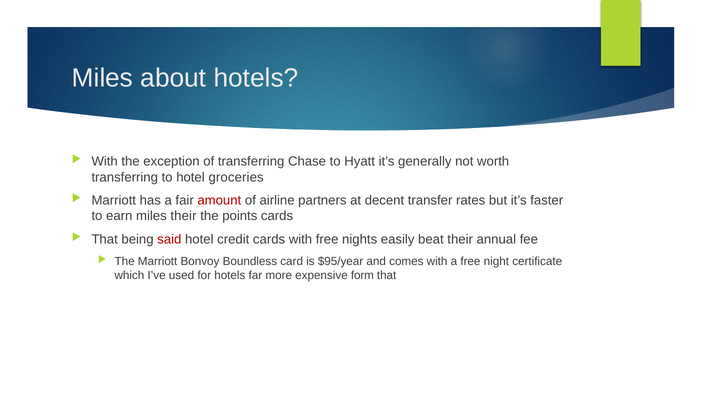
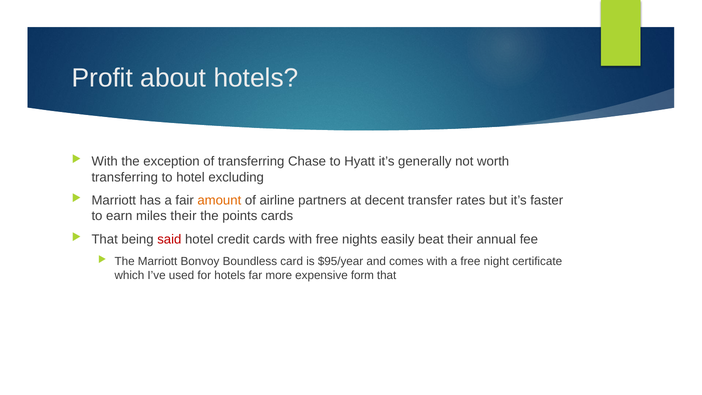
Miles at (102, 78): Miles -> Profit
groceries: groceries -> excluding
amount colour: red -> orange
